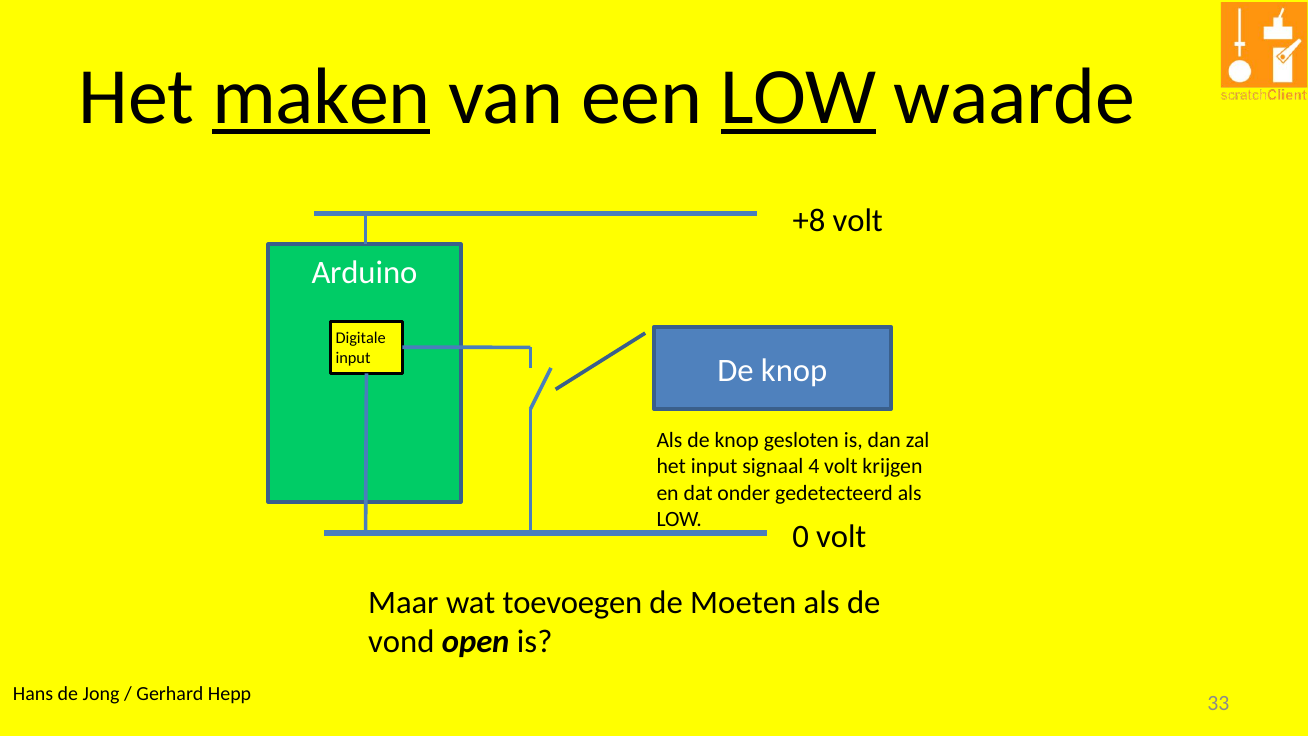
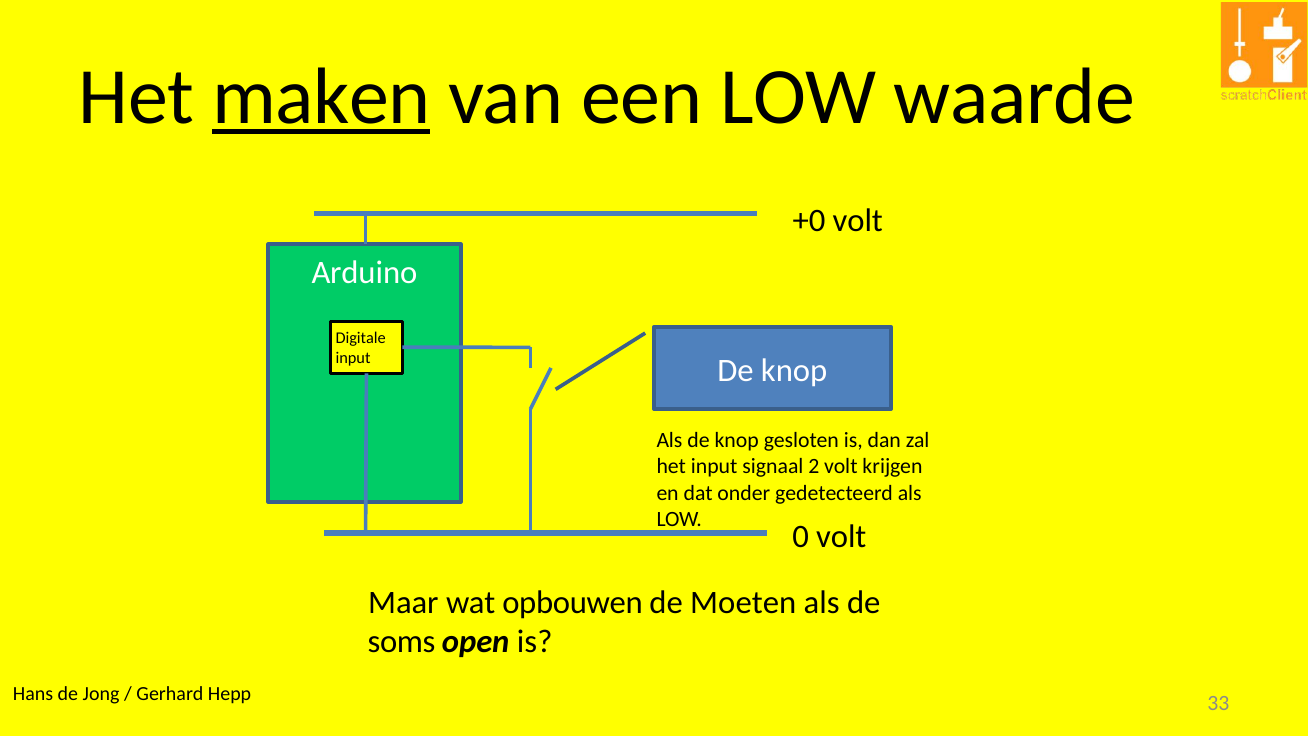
LOW at (799, 97) underline: present -> none
+8: +8 -> +0
4: 4 -> 2
toevoegen: toevoegen -> opbouwen
vond: vond -> soms
